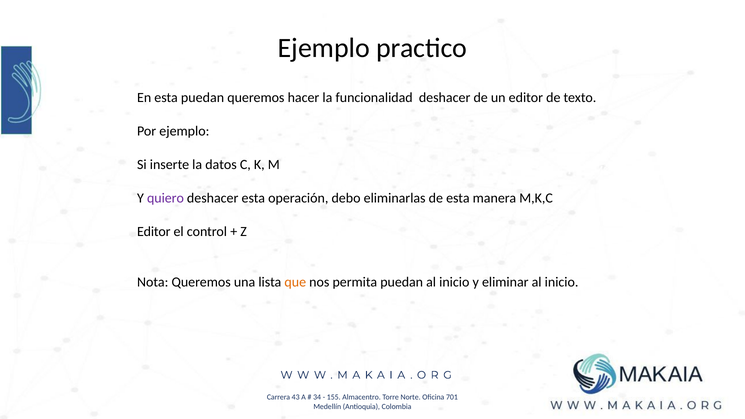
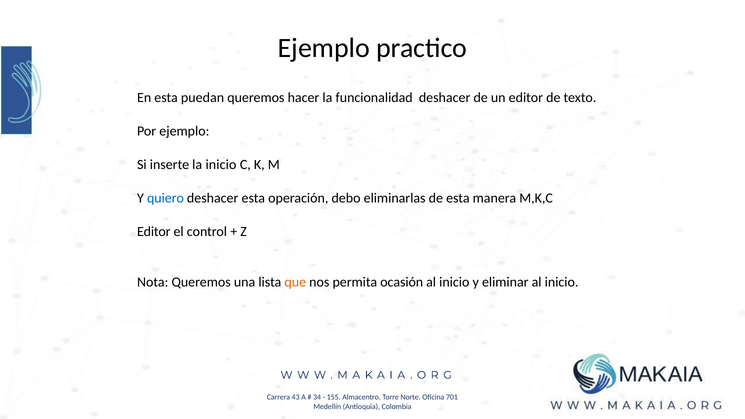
la datos: datos -> inicio
quiero colour: purple -> blue
permita puedan: puedan -> ocasión
